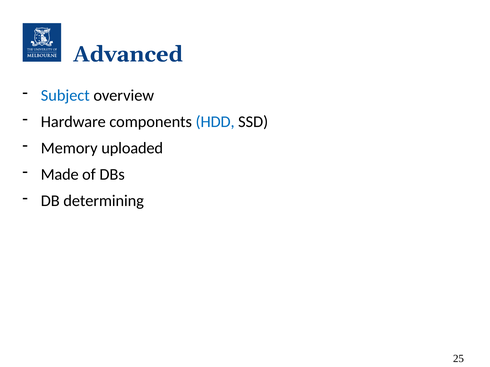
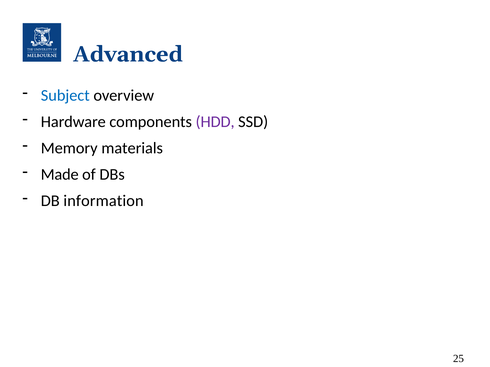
HDD colour: blue -> purple
uploaded: uploaded -> materials
determining: determining -> information
